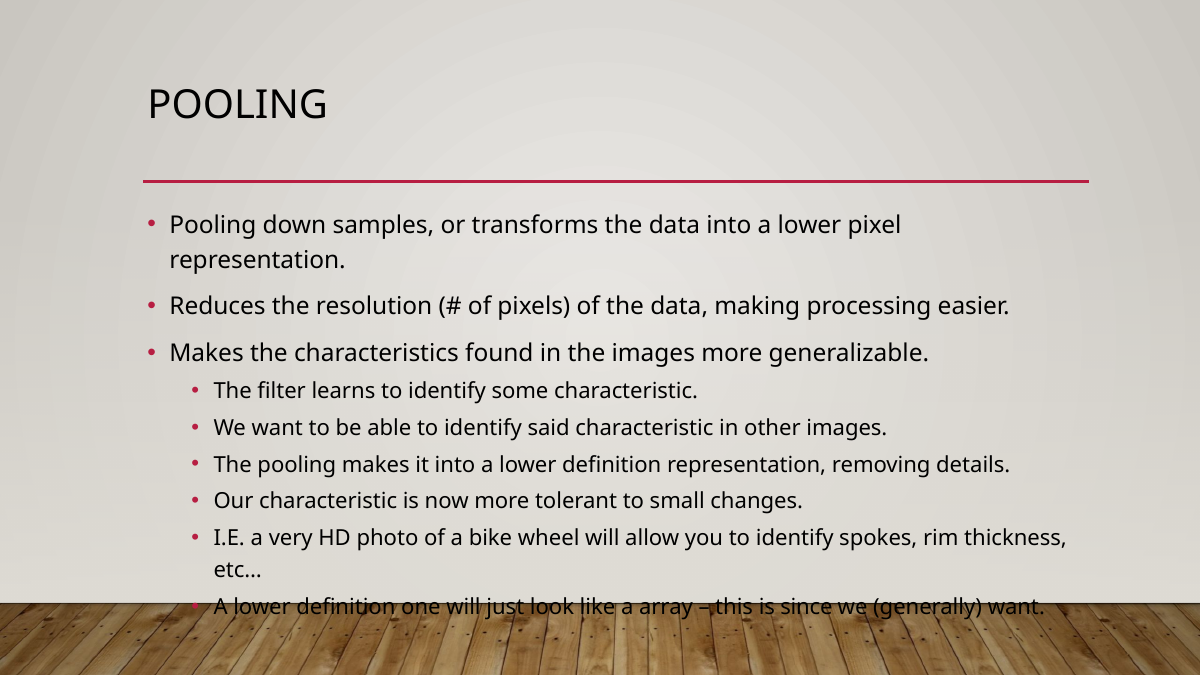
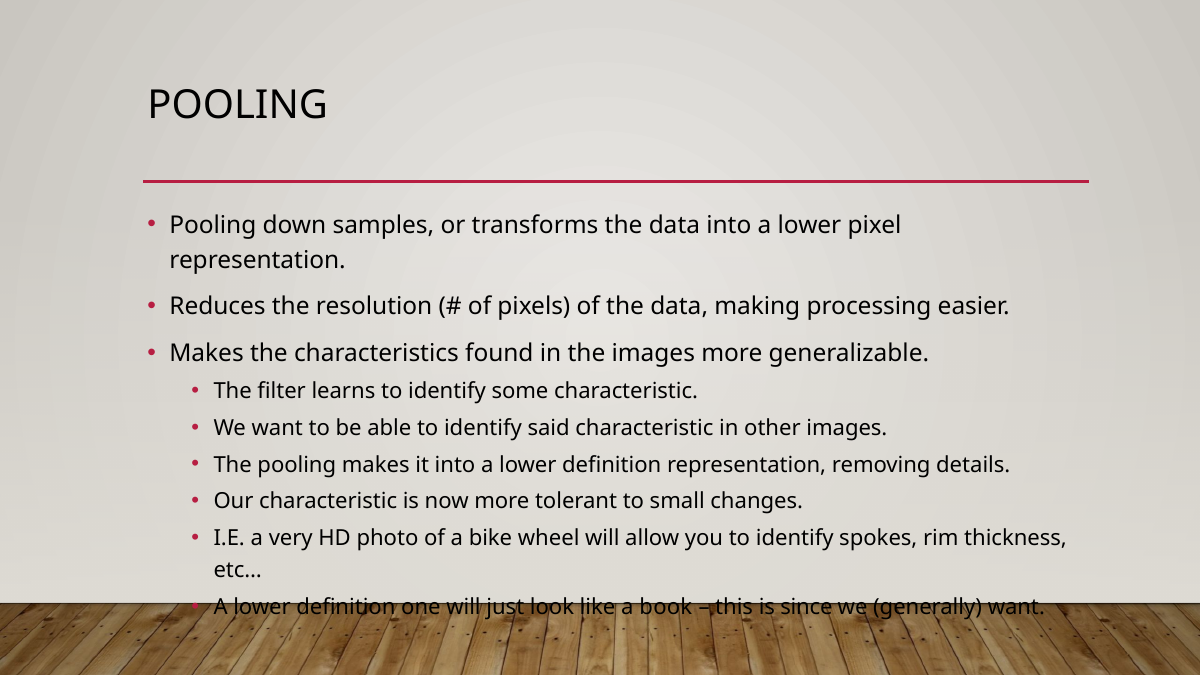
array: array -> book
